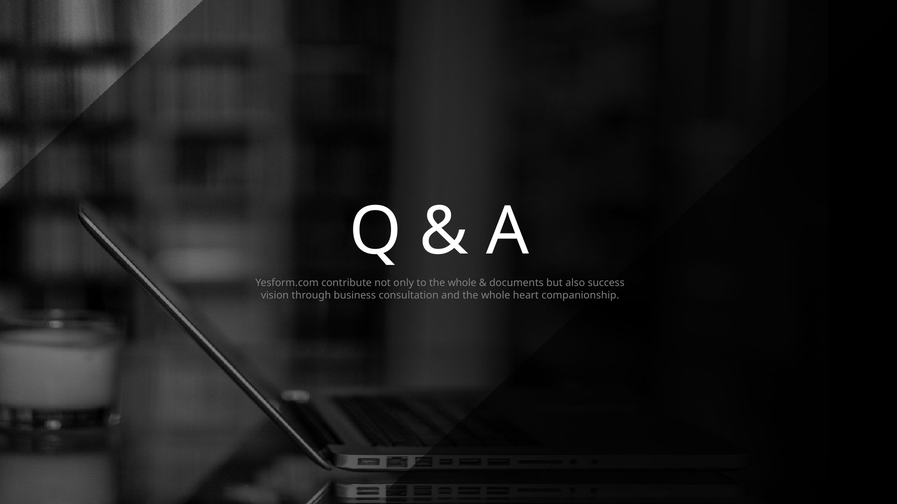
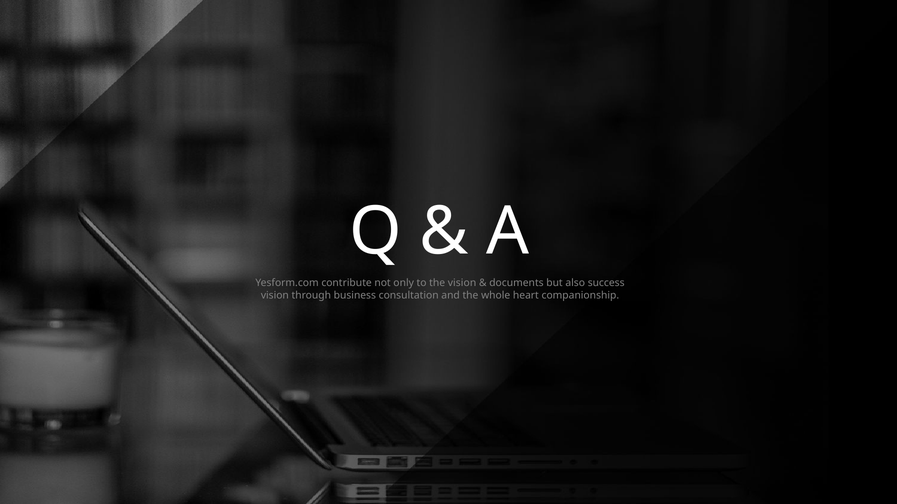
to the whole: whole -> vision
